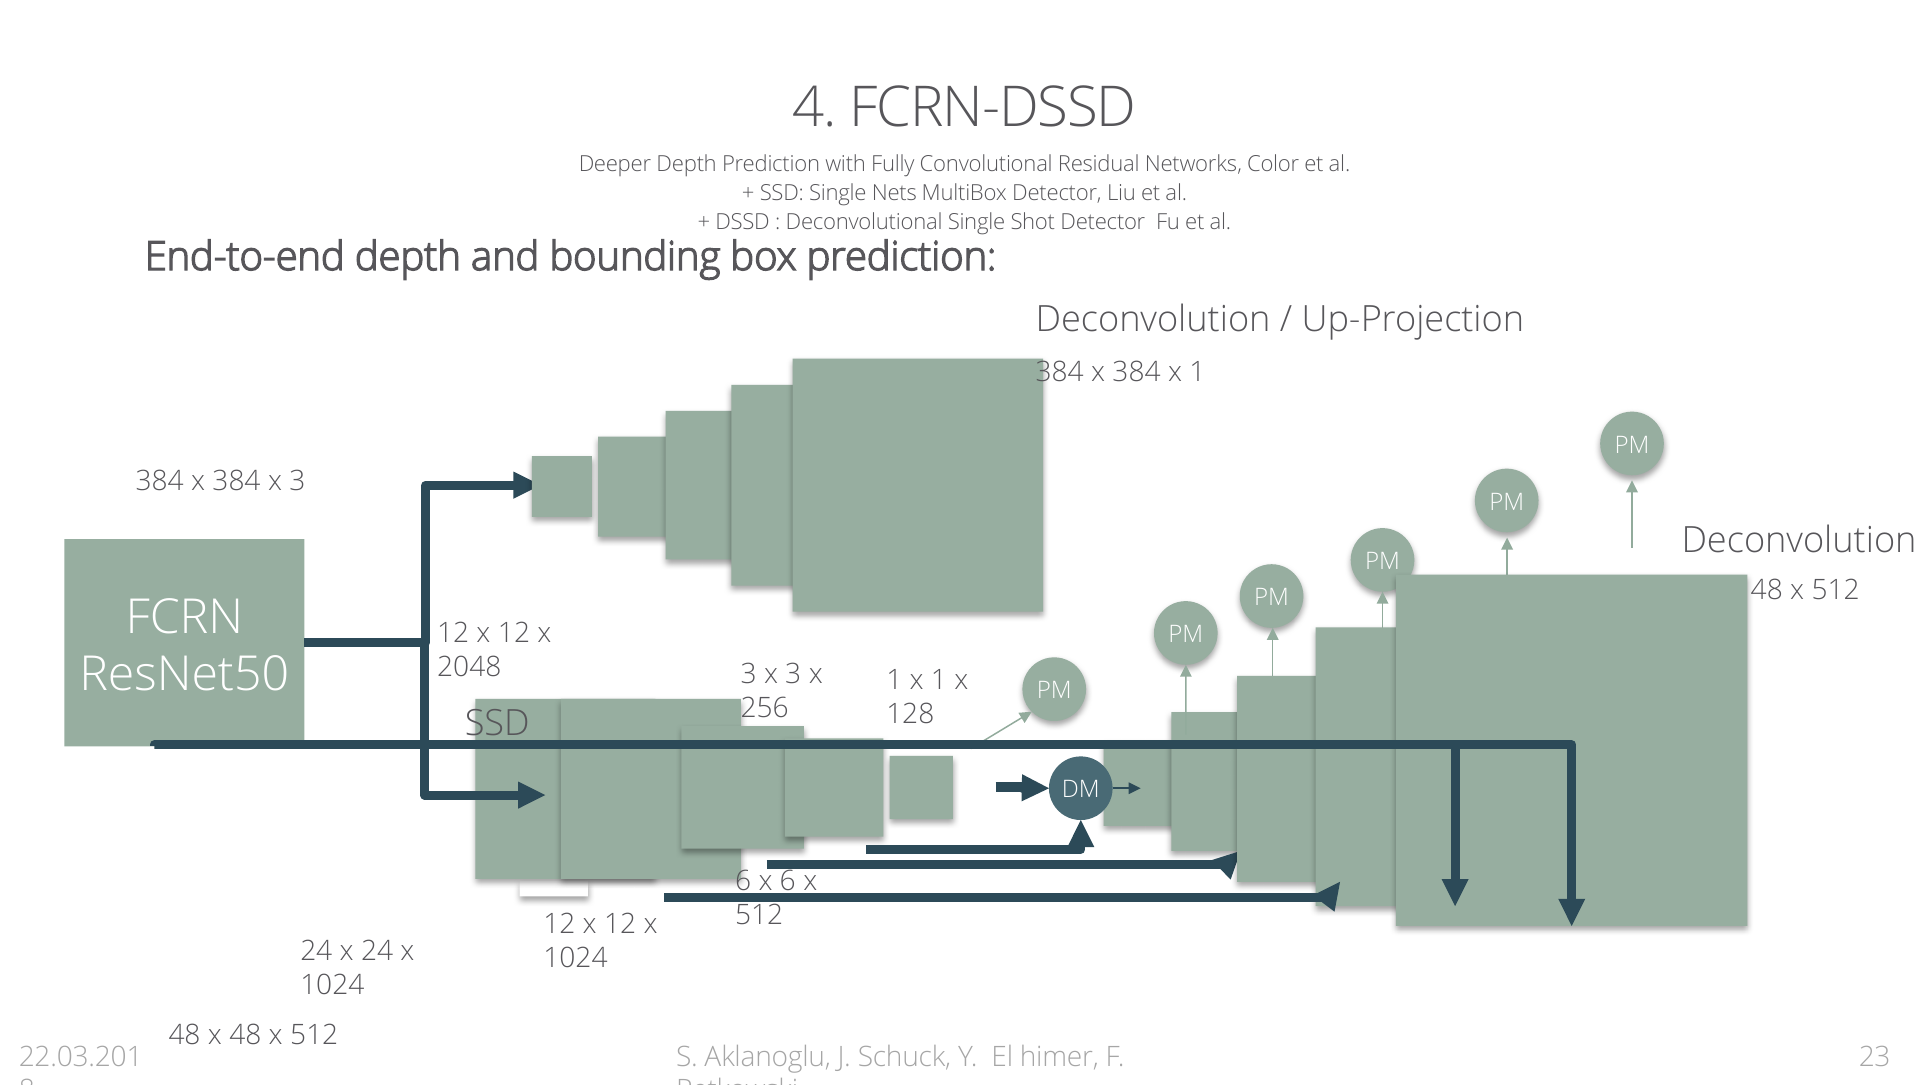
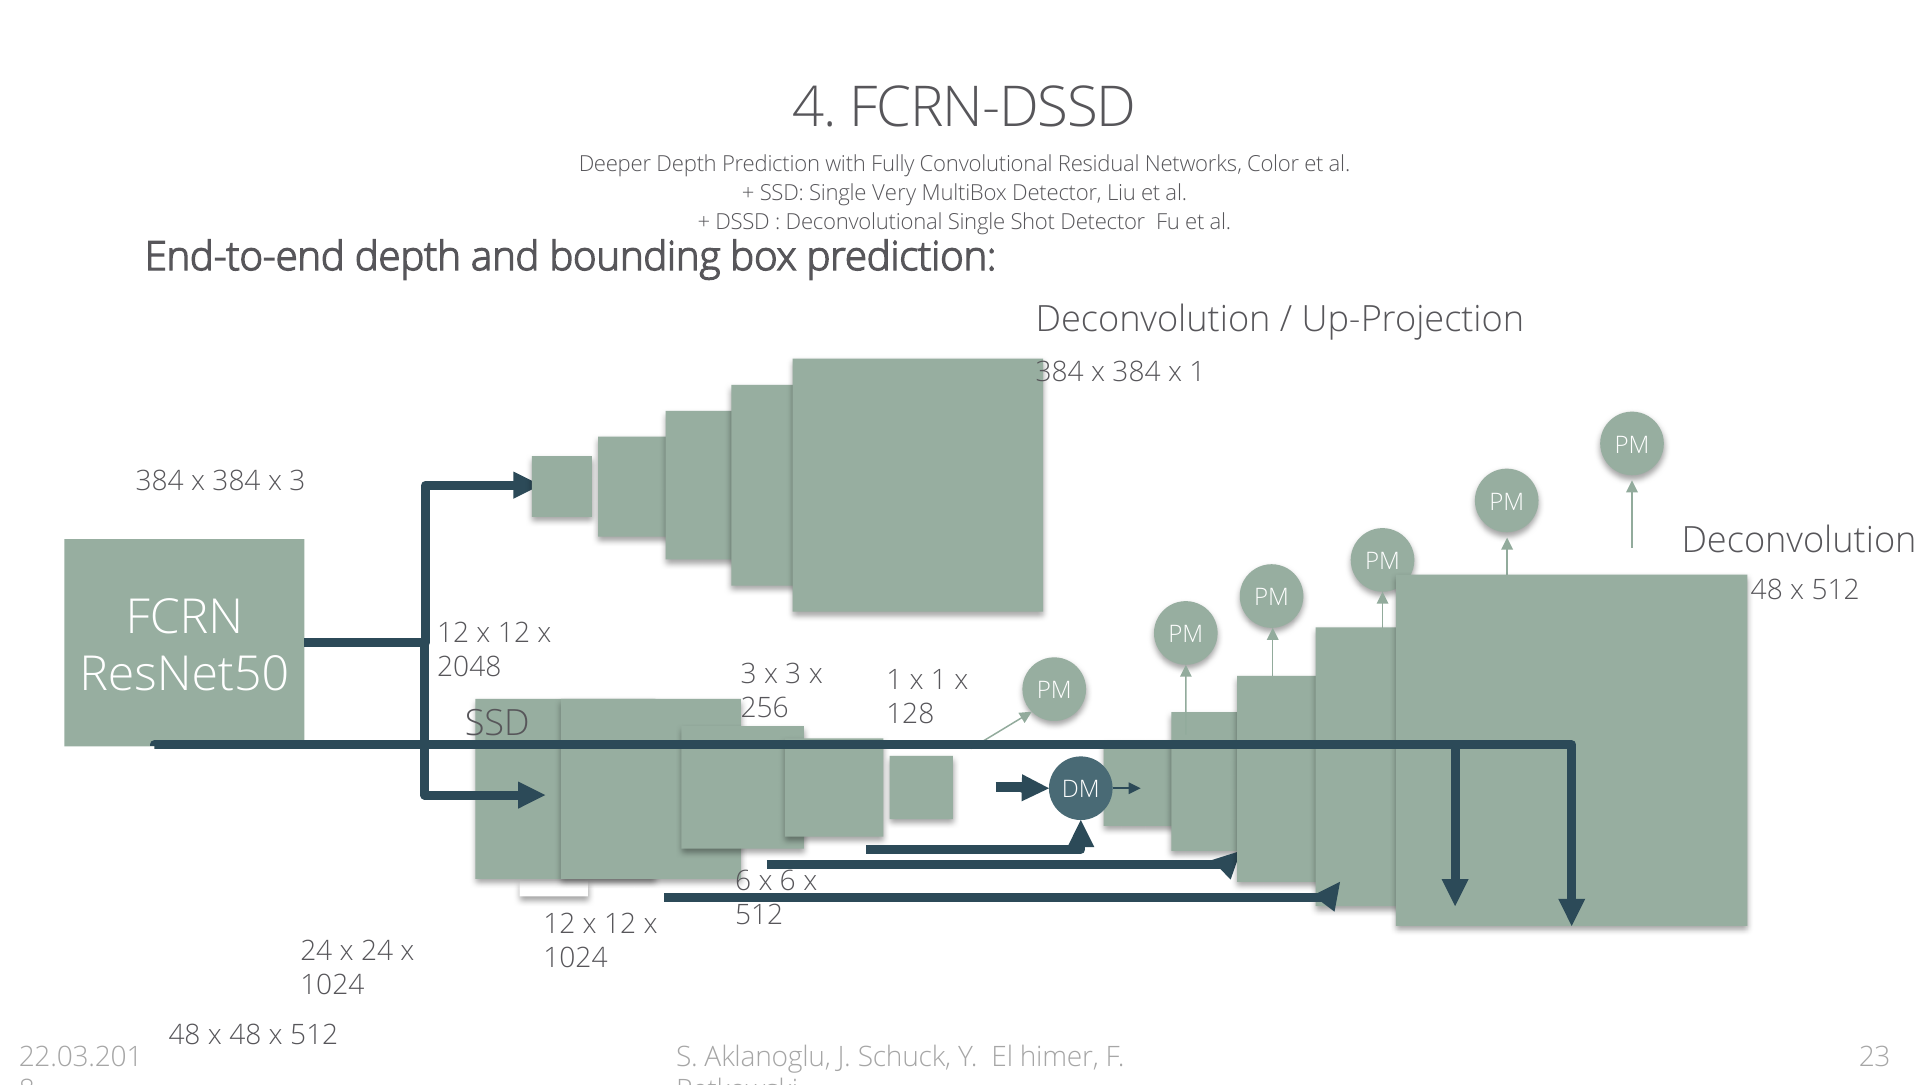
Nets: Nets -> Very
